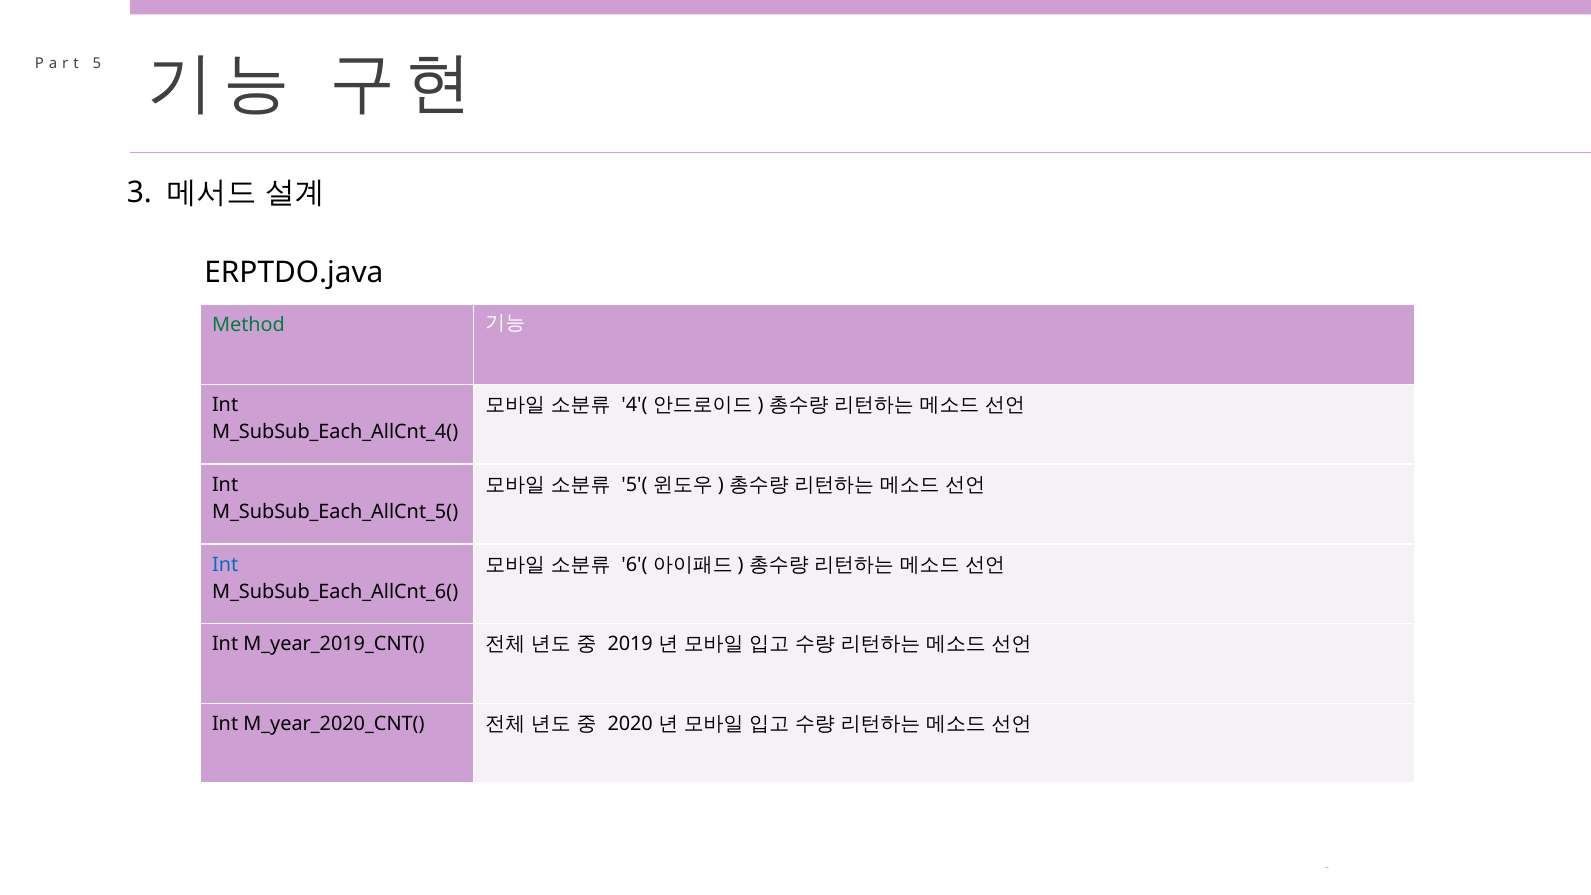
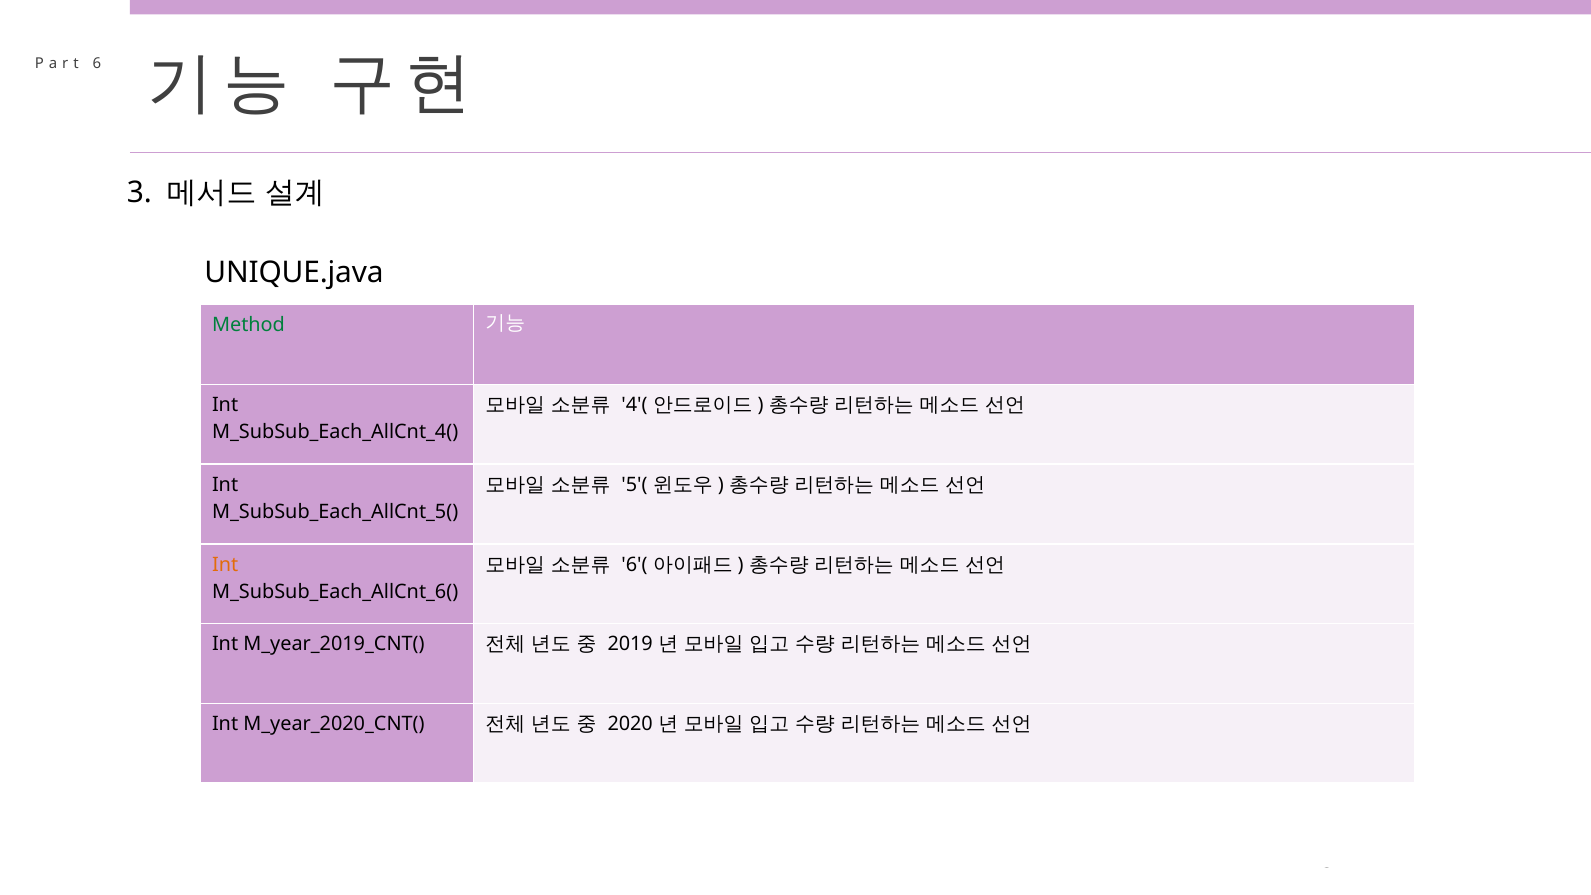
5: 5 -> 6
ERPTDO.java: ERPTDO.java -> UNIQUE.java
Int at (225, 564) colour: blue -> orange
